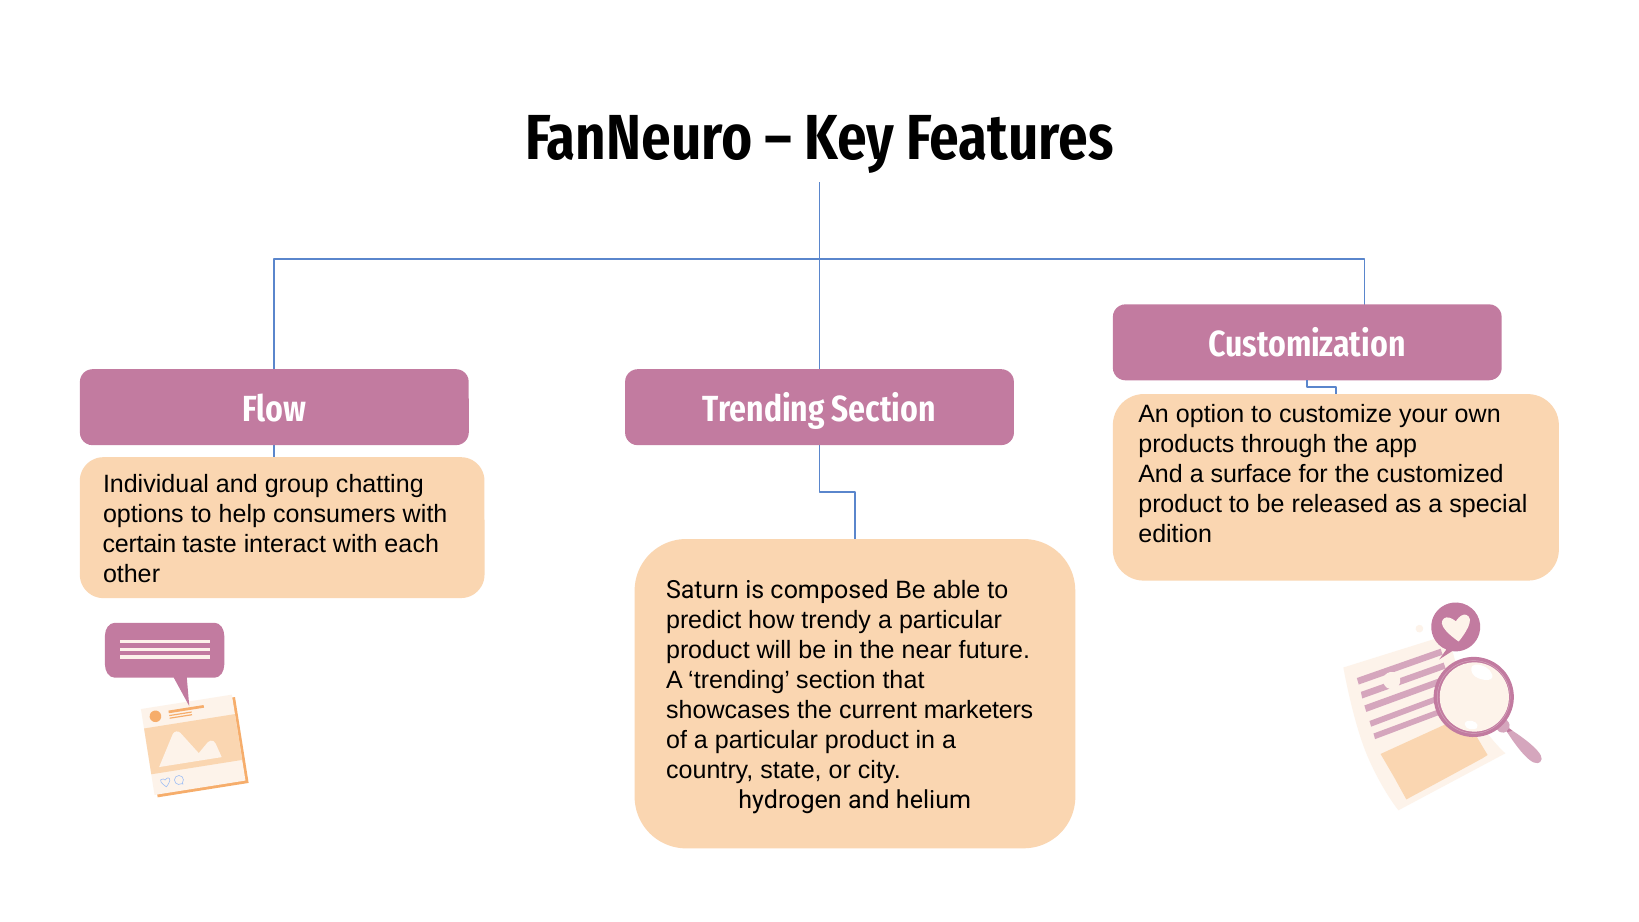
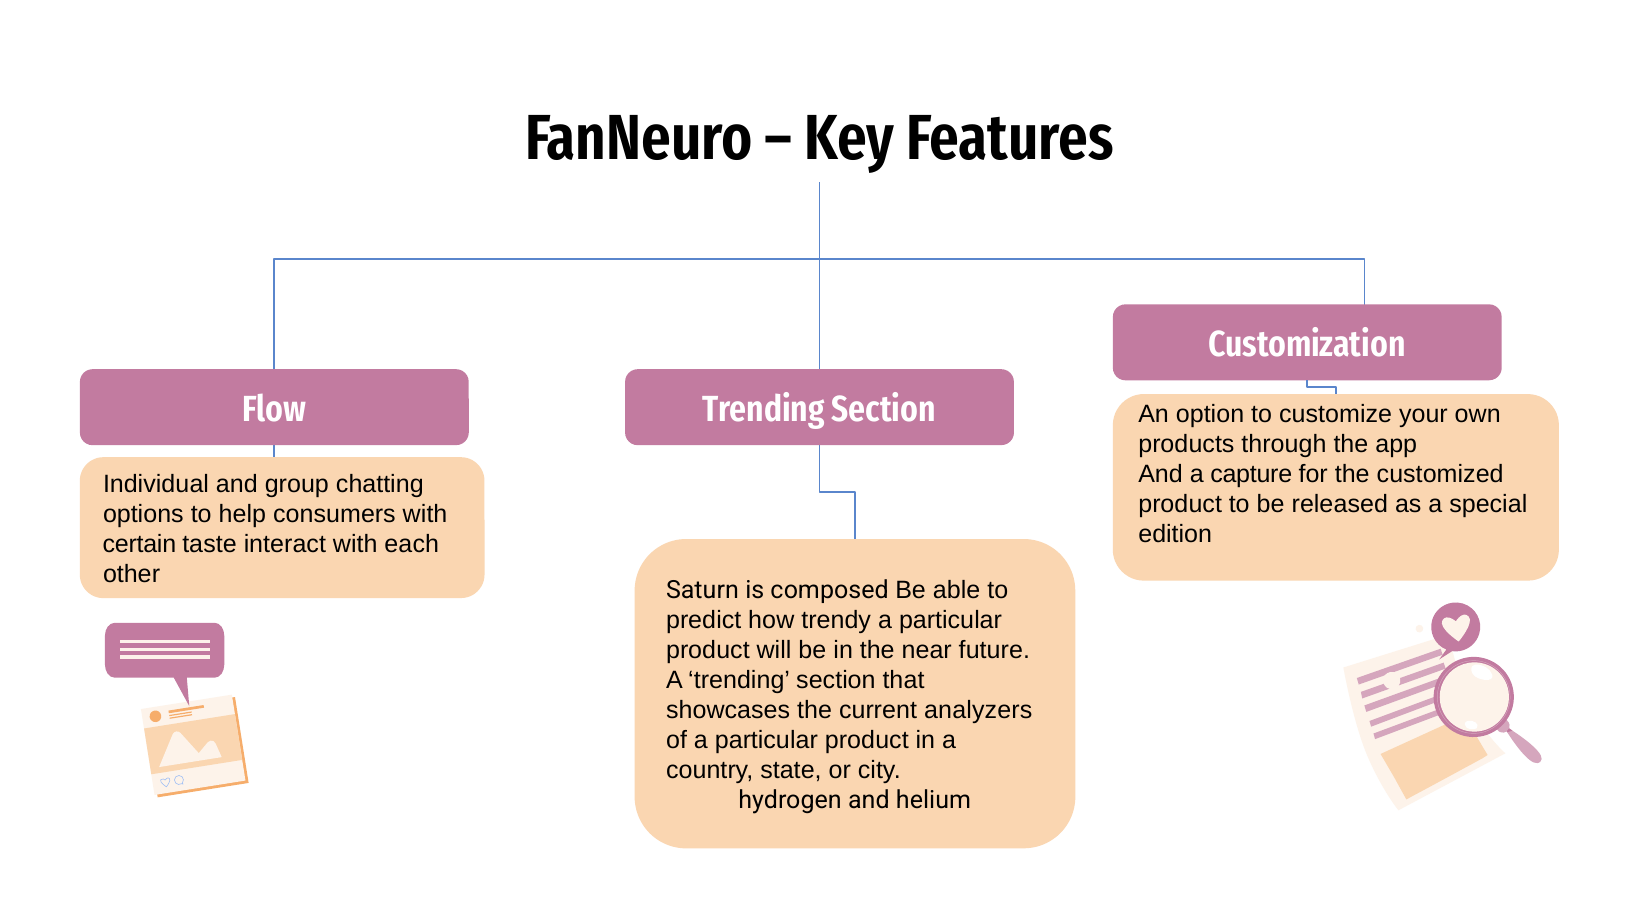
surface: surface -> capture
marketers: marketers -> analyzers
